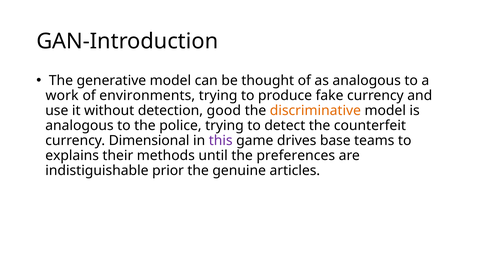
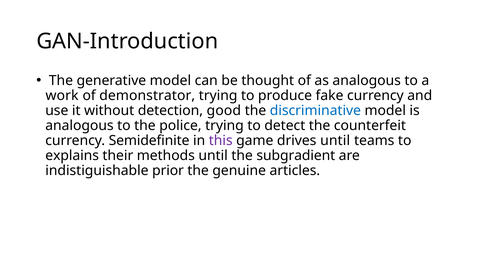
environments: environments -> demonstrator
discriminative colour: orange -> blue
Dimensional: Dimensional -> Semidefinite
drives base: base -> until
preferences: preferences -> subgradient
